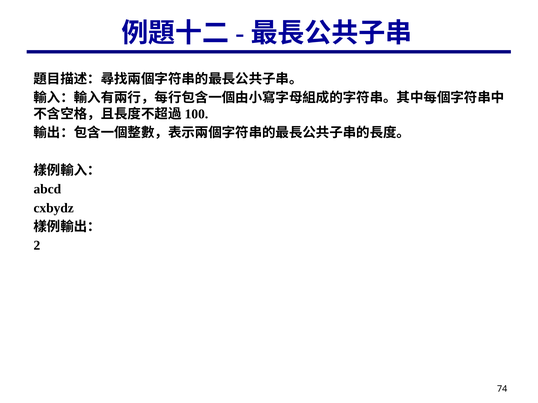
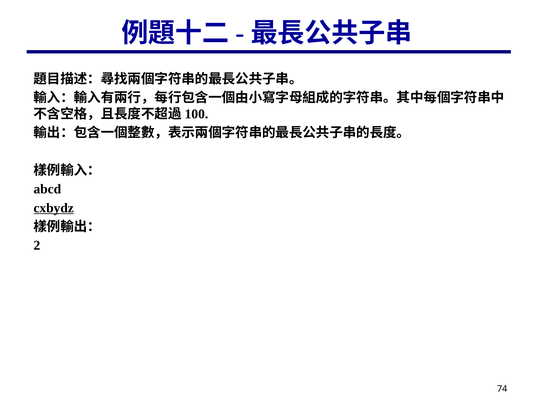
cxbydz underline: none -> present
